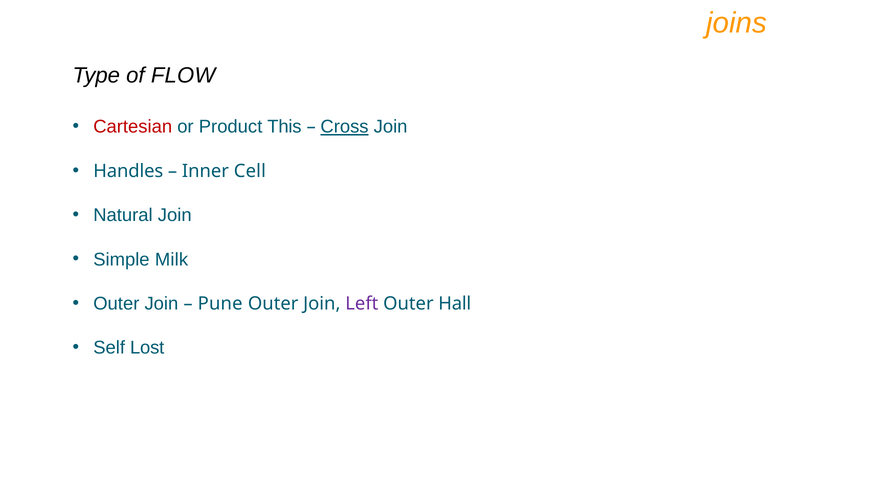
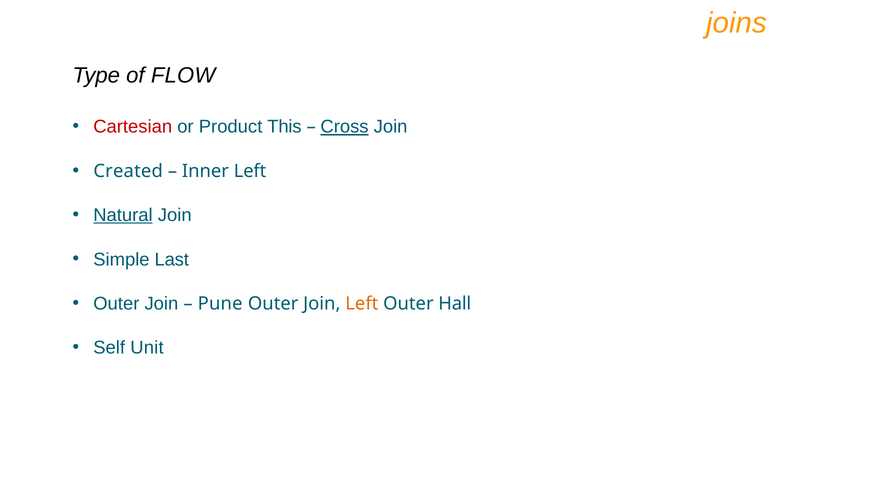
Handles: Handles -> Created
Inner Cell: Cell -> Left
Natural underline: none -> present
Milk: Milk -> Last
Left at (362, 304) colour: purple -> orange
Lost: Lost -> Unit
